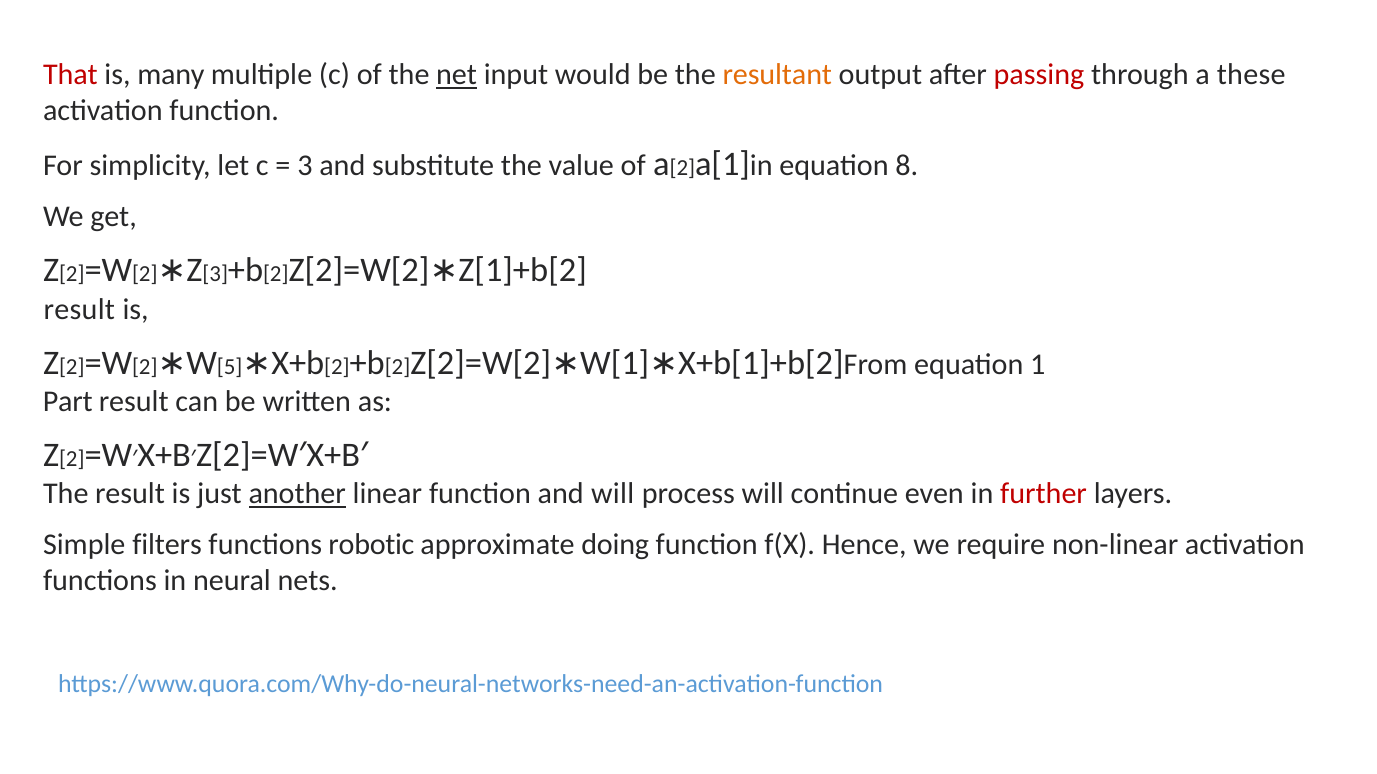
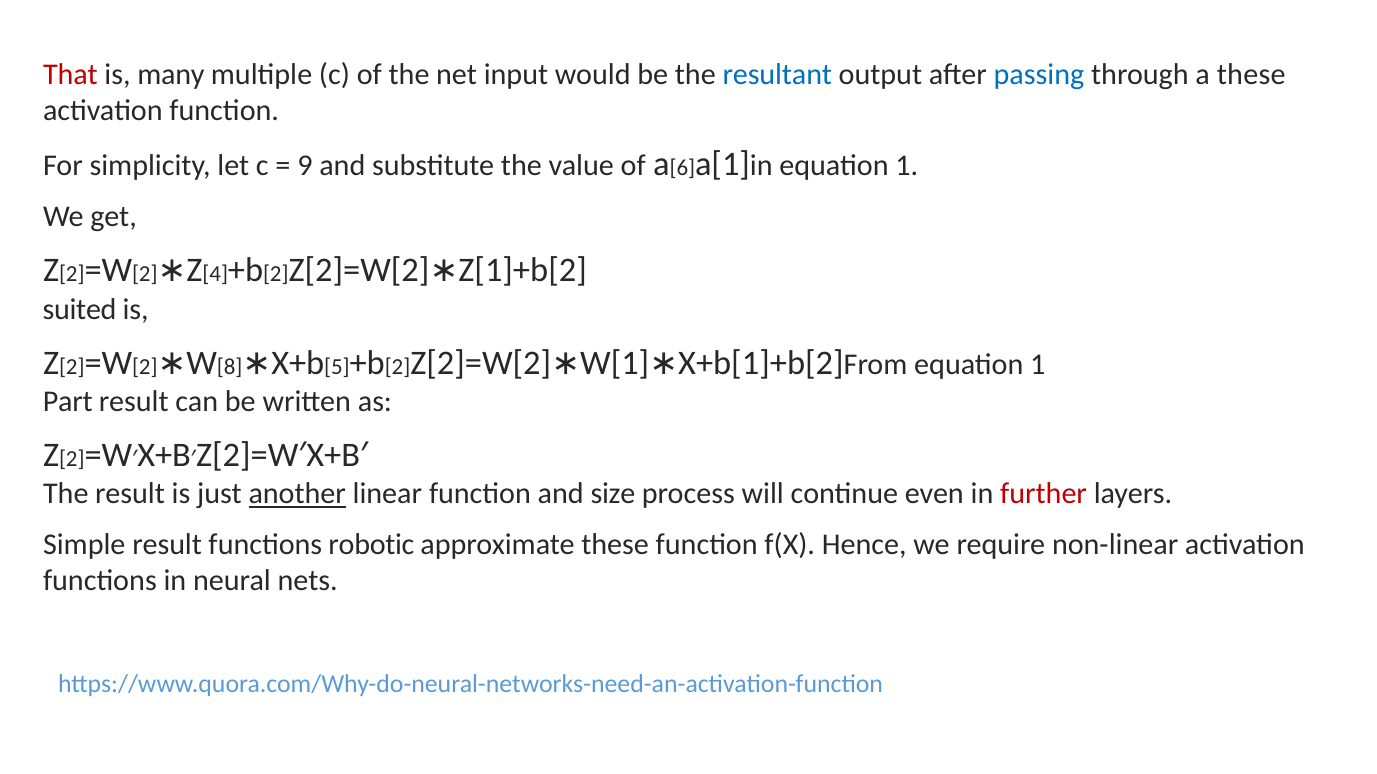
net underline: present -> none
resultant colour: orange -> blue
passing colour: red -> blue
3 at (305, 166): 3 -> 9
a 2: 2 -> 6
in equation 8: 8 -> 1
3 at (215, 275): 3 -> 4
result at (79, 309): result -> suited
5: 5 -> 8
2 at (337, 367): 2 -> 5
and will: will -> size
Simple filters: filters -> result
approximate doing: doing -> these
